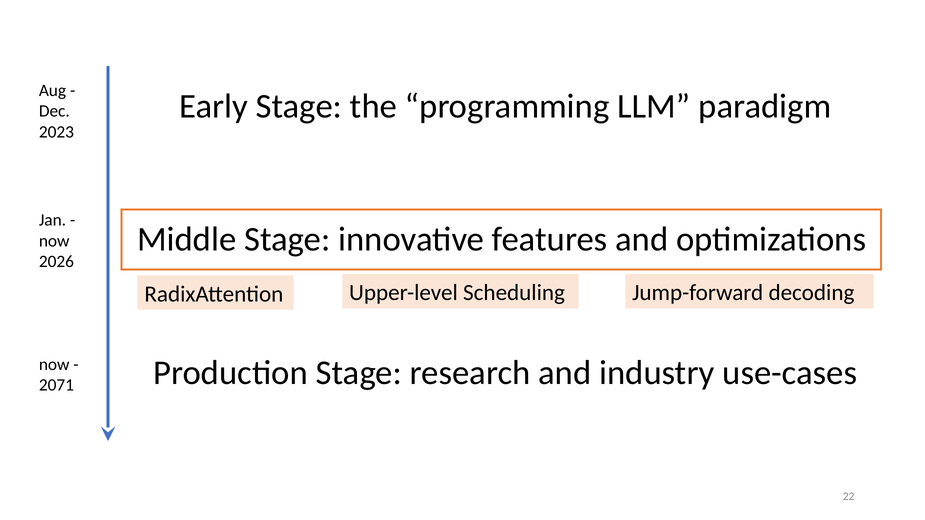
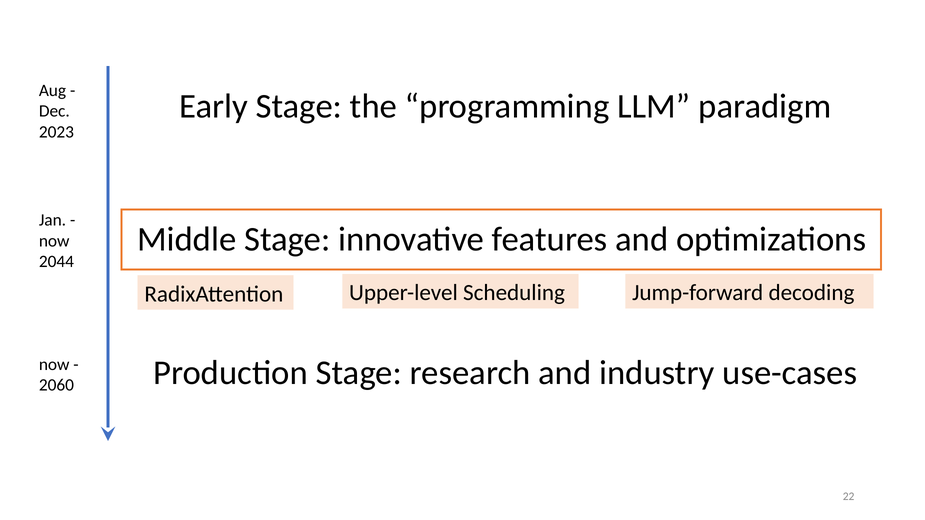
2026: 2026 -> 2044
2071: 2071 -> 2060
